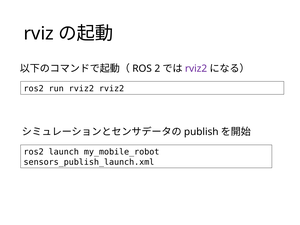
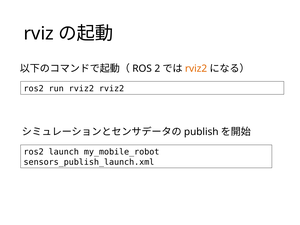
rviz2 at (196, 68) colour: purple -> orange
